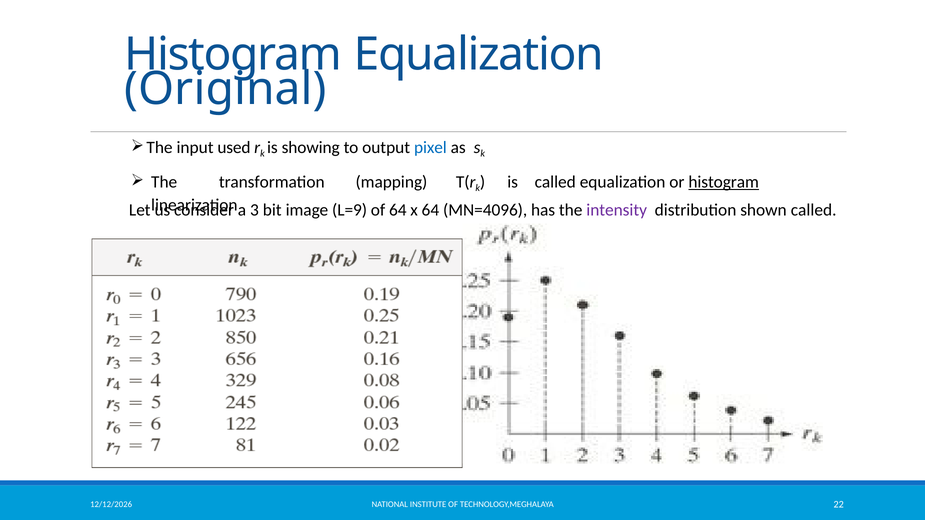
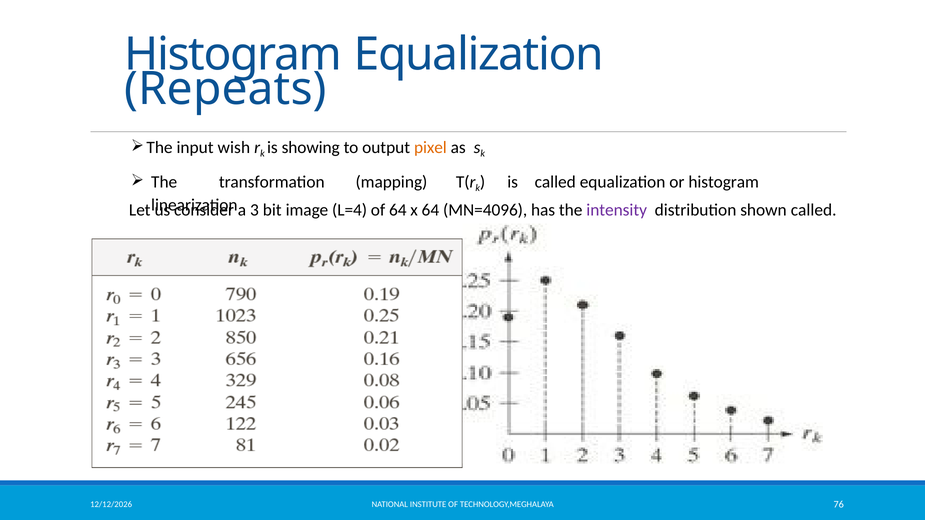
Original: Original -> Repeats
used: used -> wish
pixel colour: blue -> orange
histogram at (724, 182) underline: present -> none
L=9: L=9 -> L=4
22: 22 -> 76
